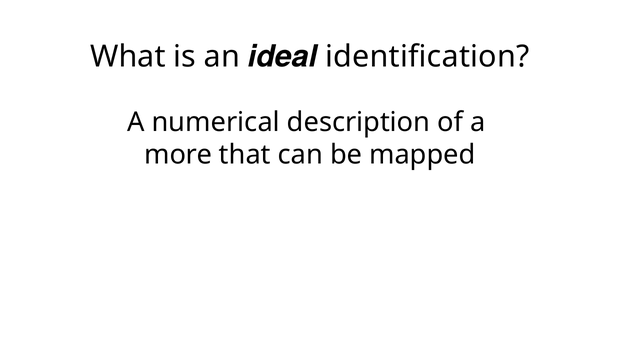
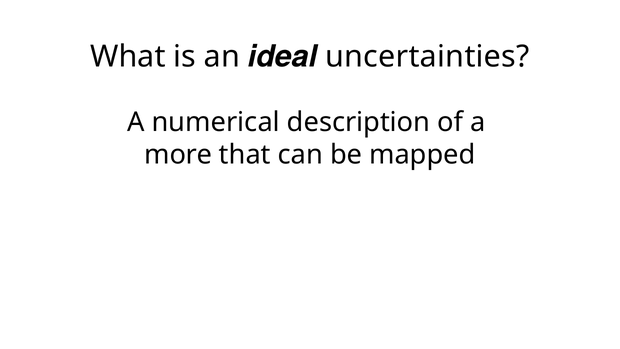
identification: identification -> uncertainties
